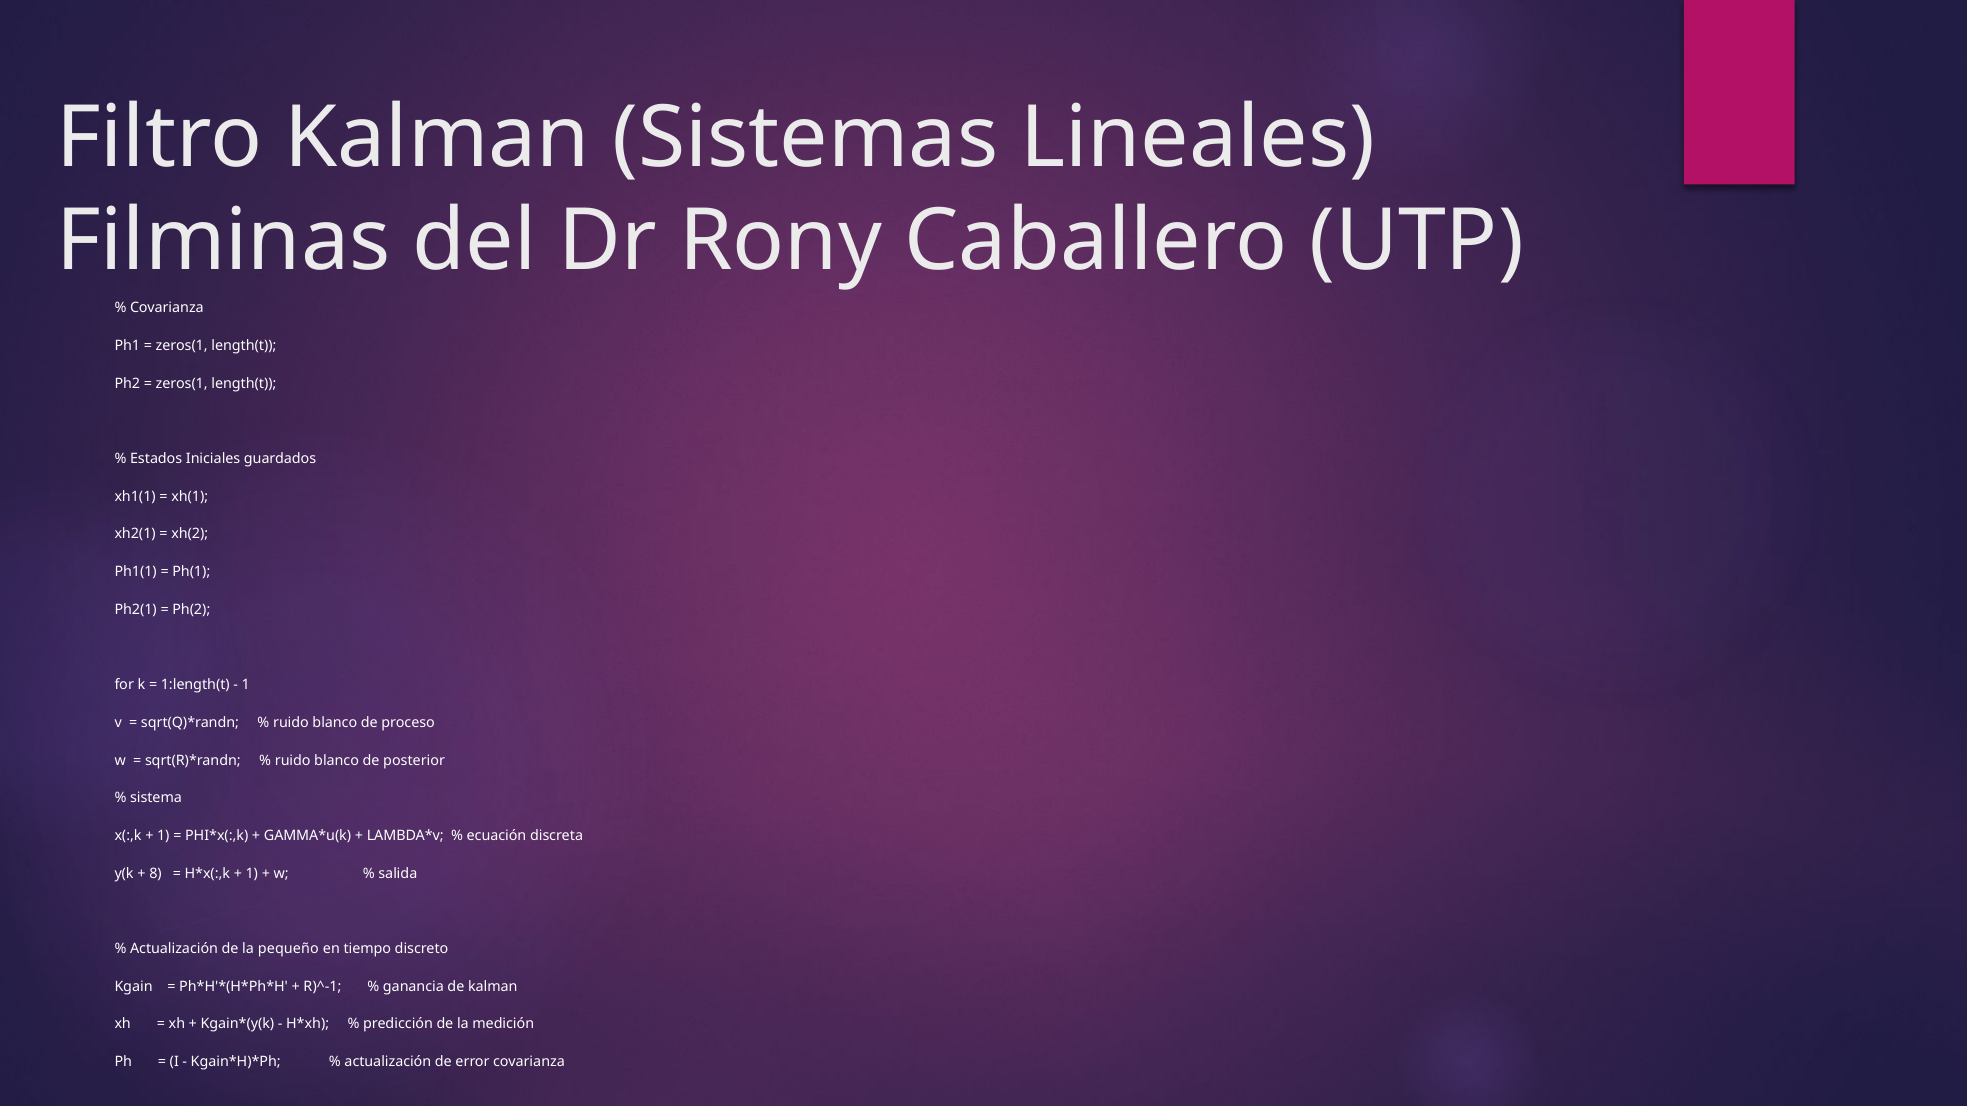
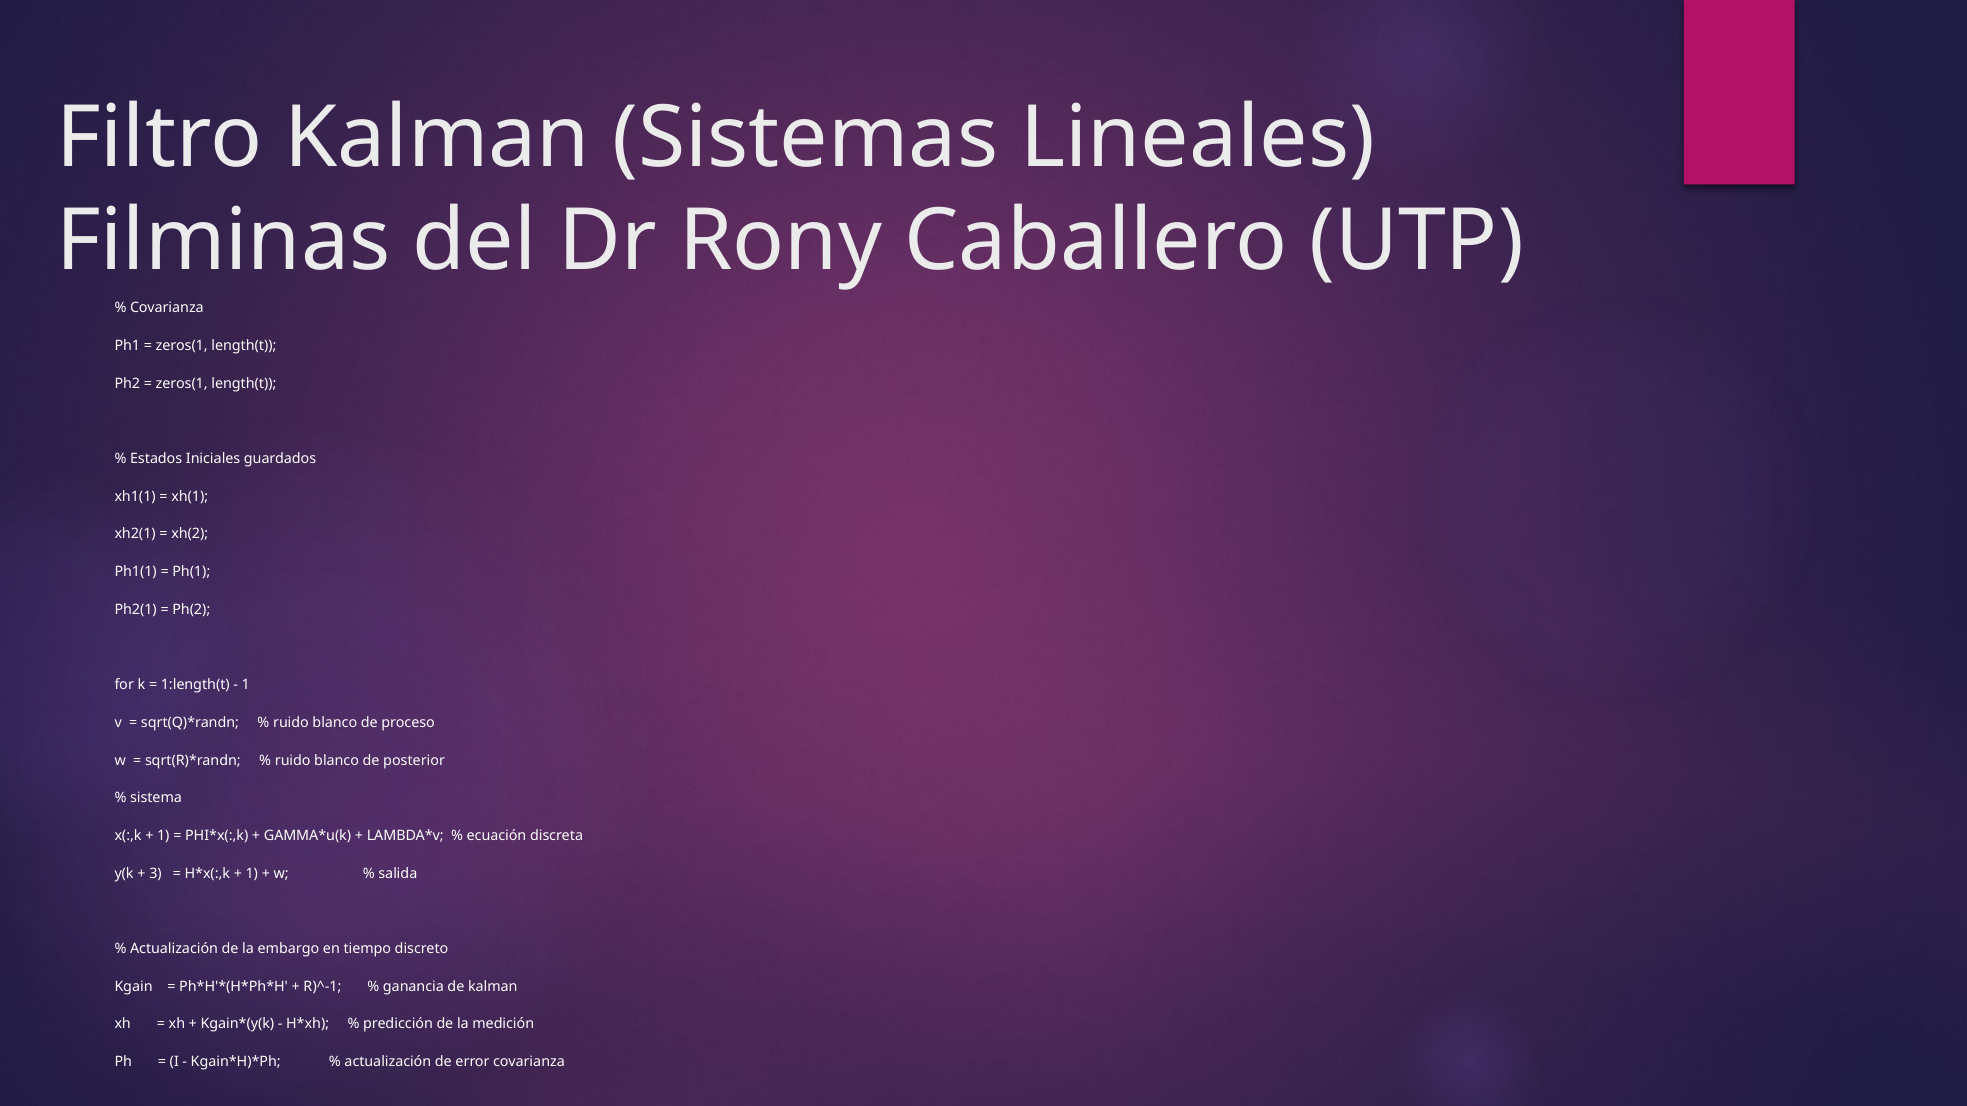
8: 8 -> 3
pequeño: pequeño -> embargo
